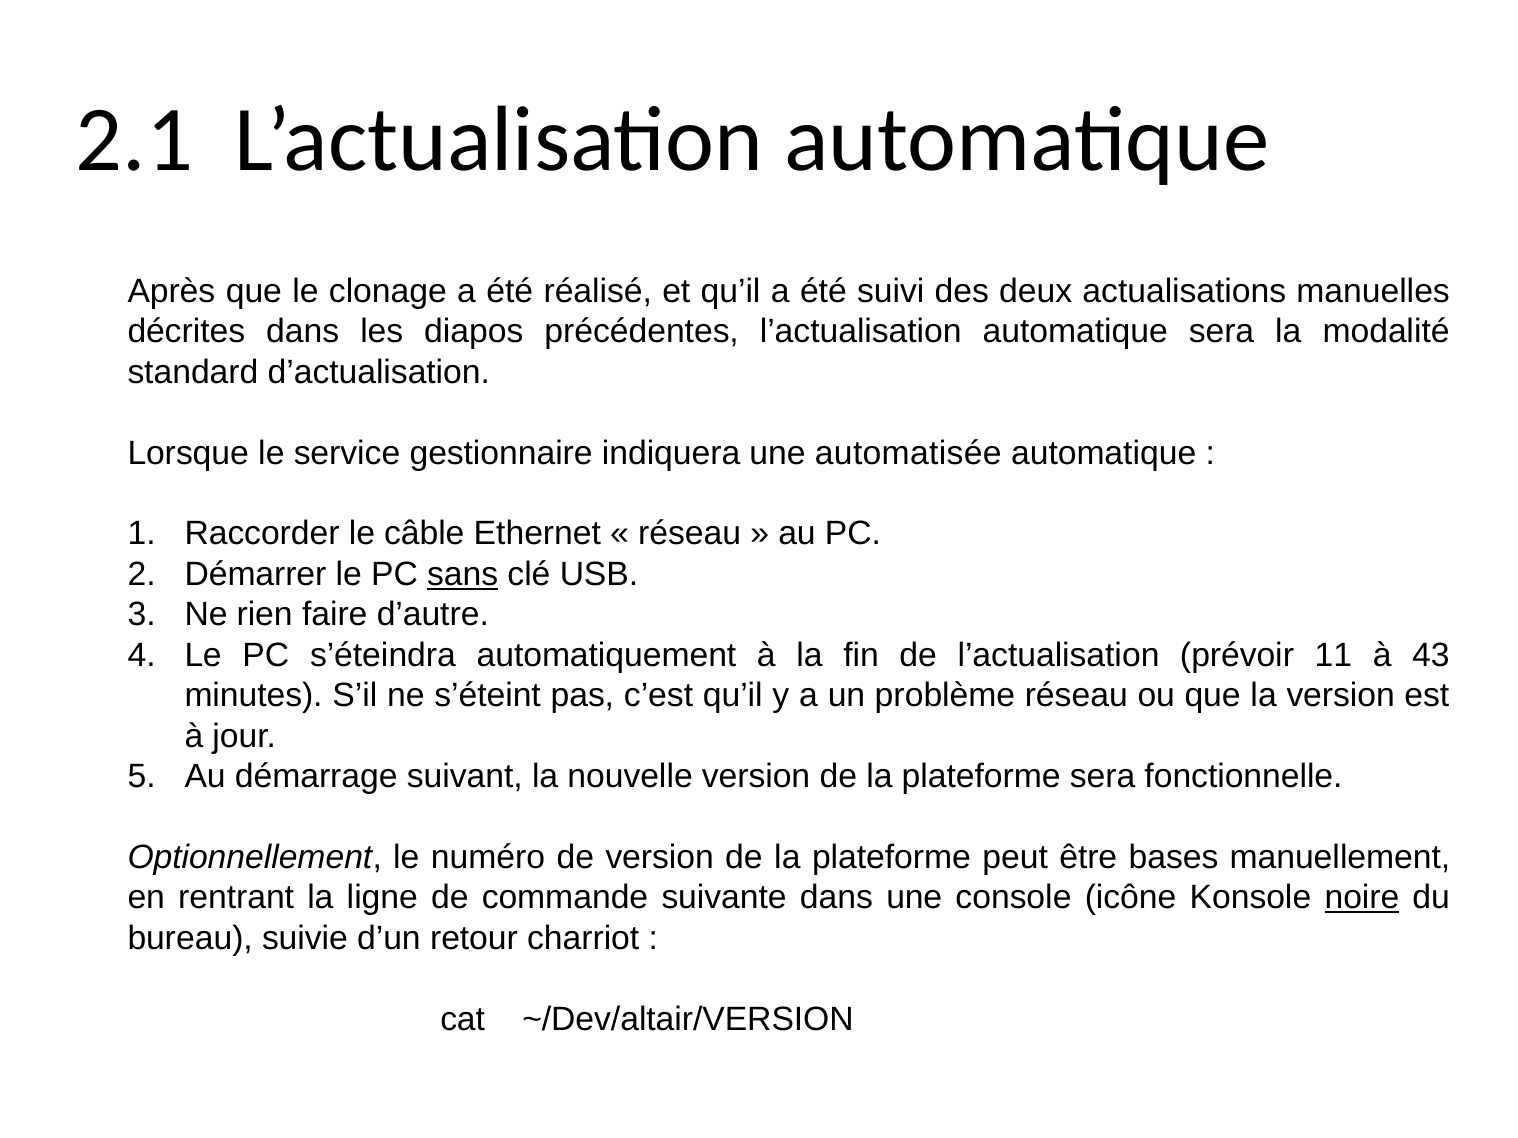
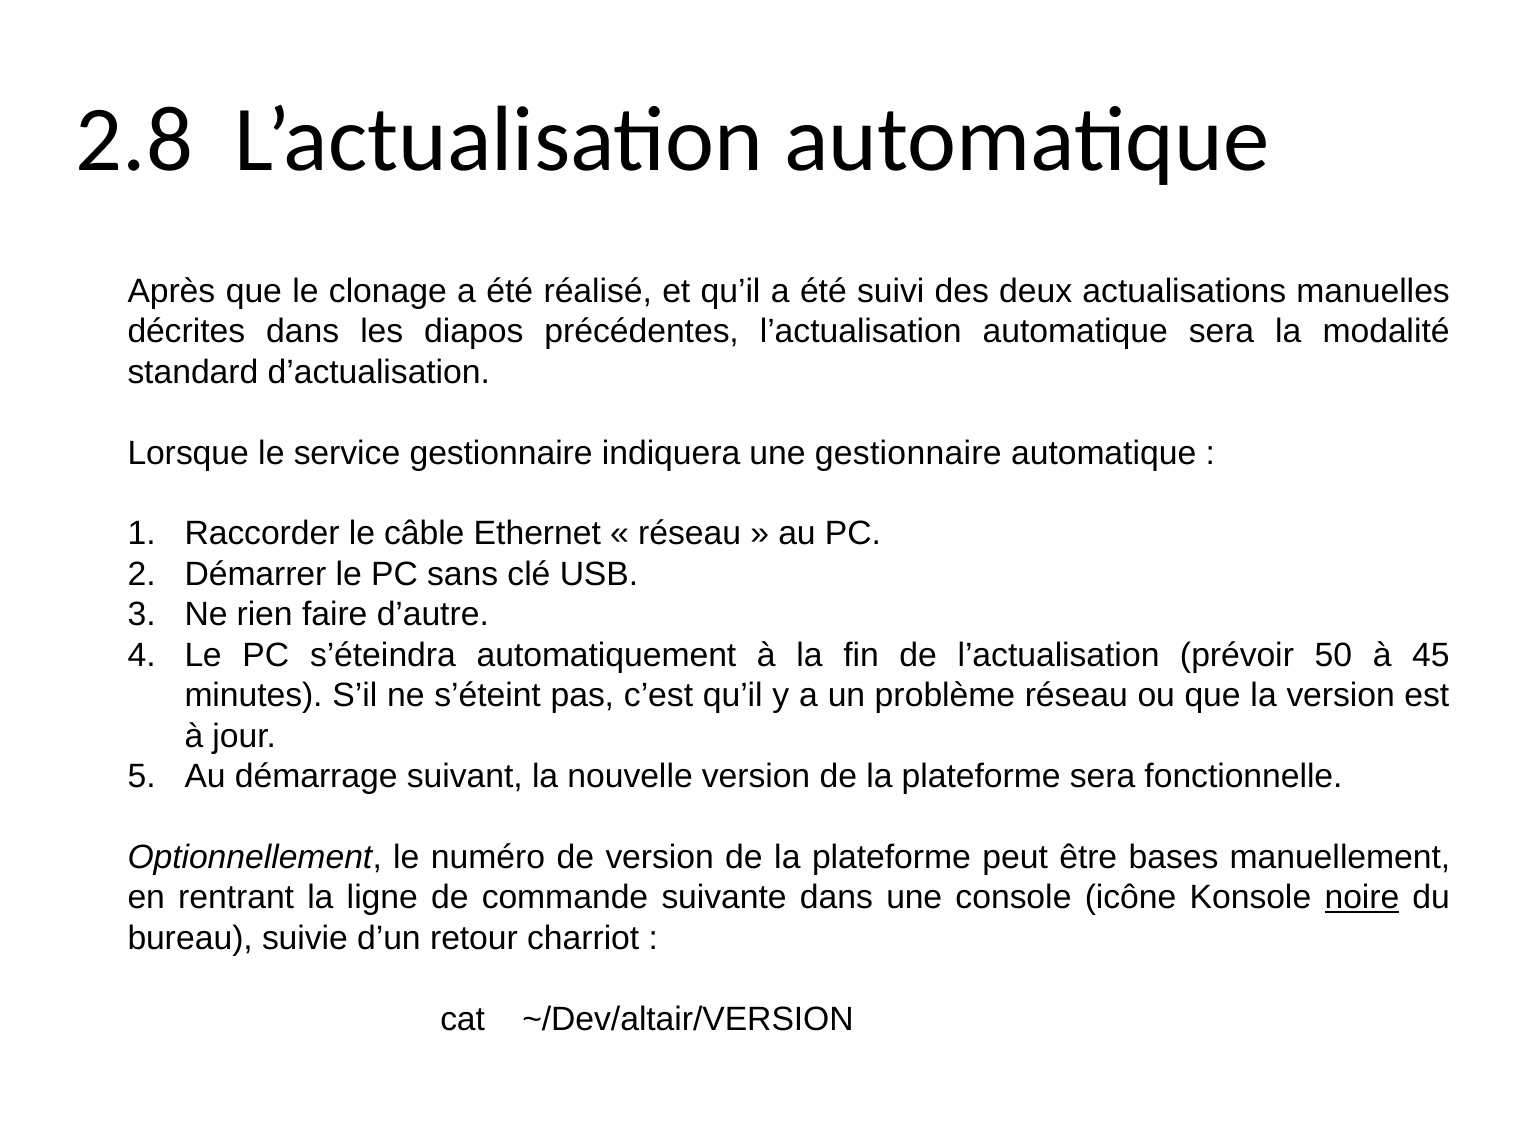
2.1: 2.1 -> 2.8
une automatisée: automatisée -> gestionnaire
sans underline: present -> none
11: 11 -> 50
43: 43 -> 45
